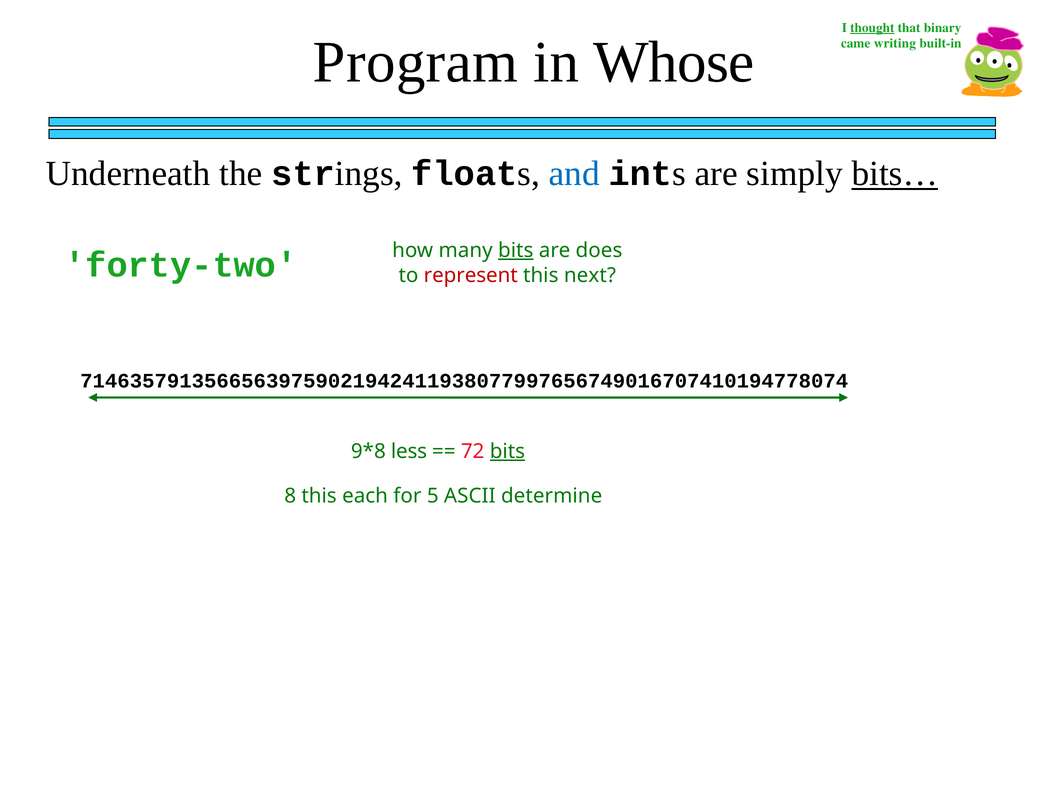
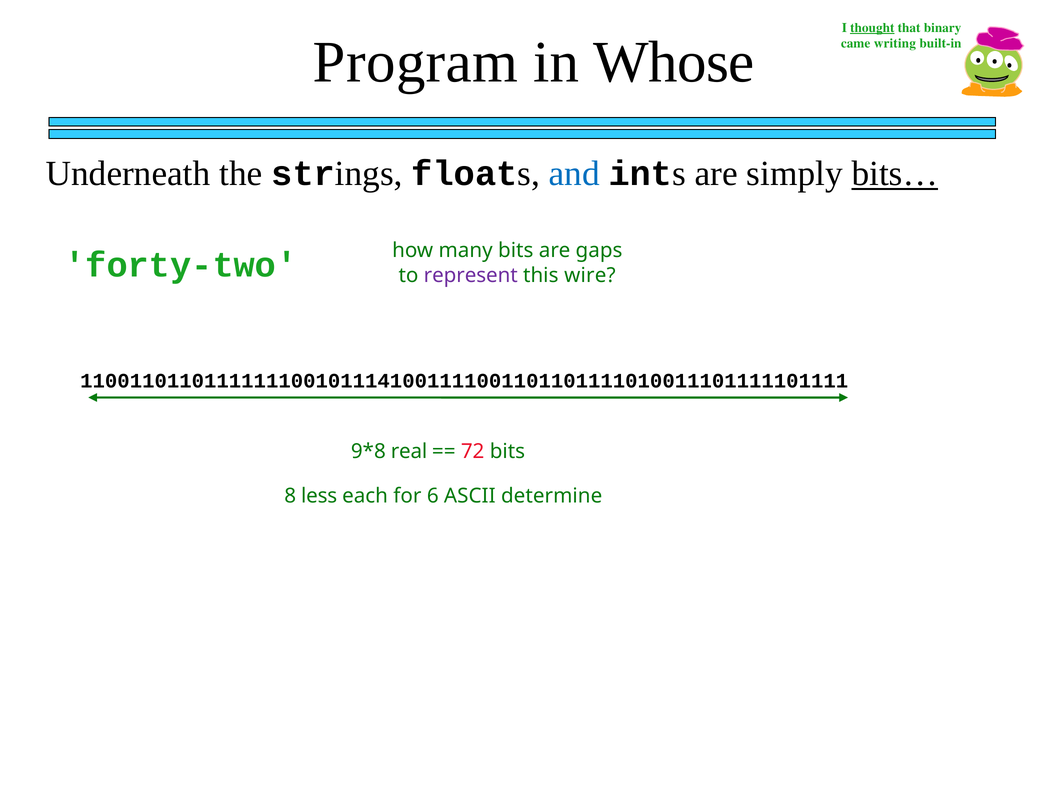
bits at (516, 250) underline: present -> none
does: does -> gaps
represent colour: red -> purple
next: next -> wire
71463579135665639759021942411938077997656749016707410194778074: 71463579135665639759021942411938077997656749016707410194778074 -> 11001101101111111001011141001111001101101111010011101111101111
less: less -> real
bits at (507, 451) underline: present -> none
8 this: this -> less
5: 5 -> 6
